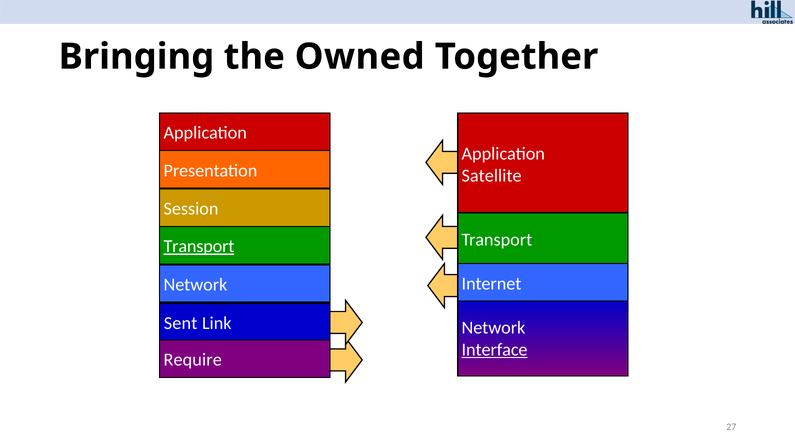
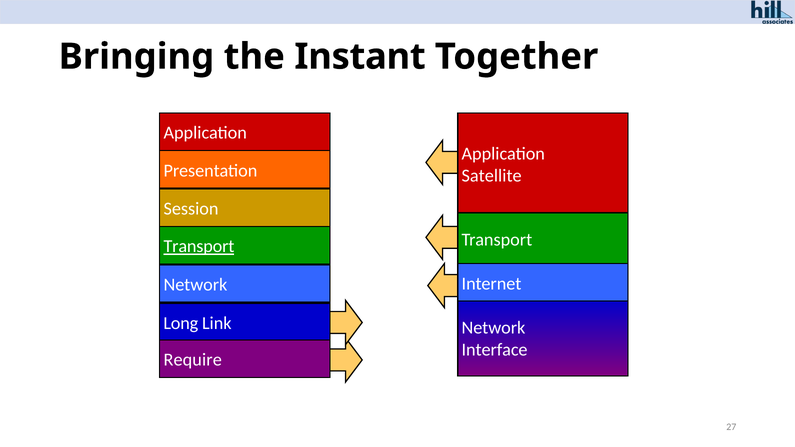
Owned: Owned -> Instant
Sent: Sent -> Long
Interface underline: present -> none
